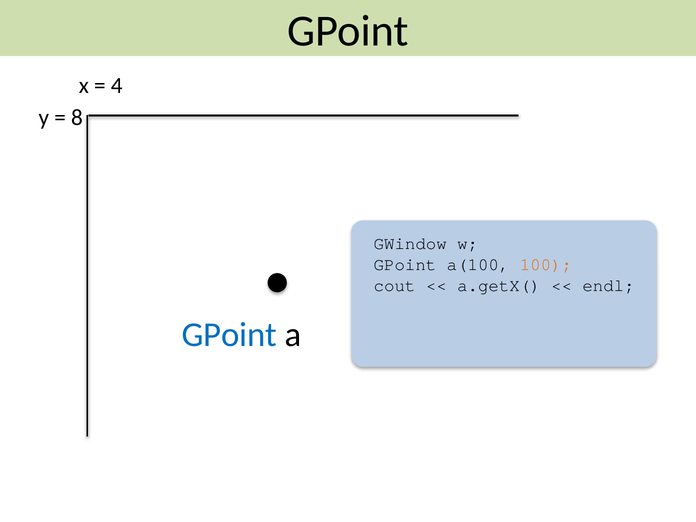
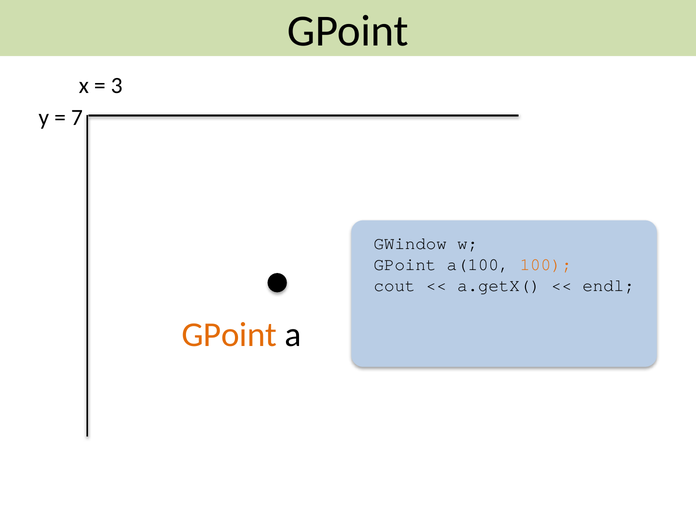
4: 4 -> 3
8: 8 -> 7
GPoint at (229, 335) colour: blue -> orange
